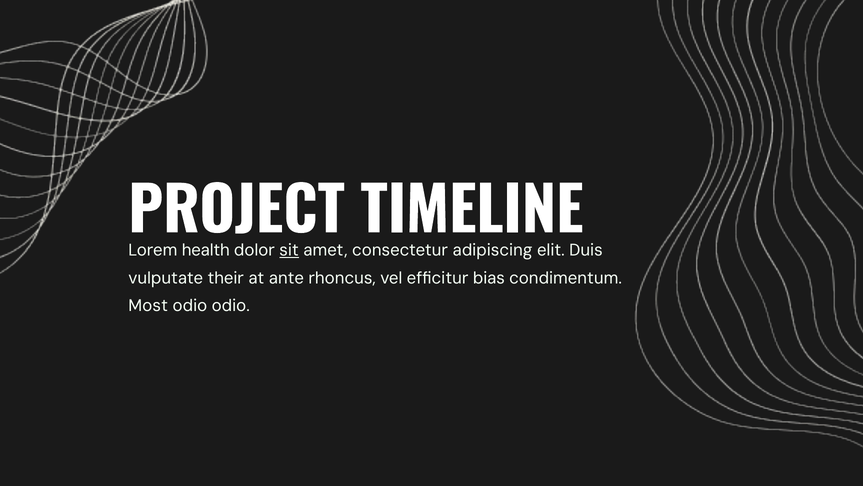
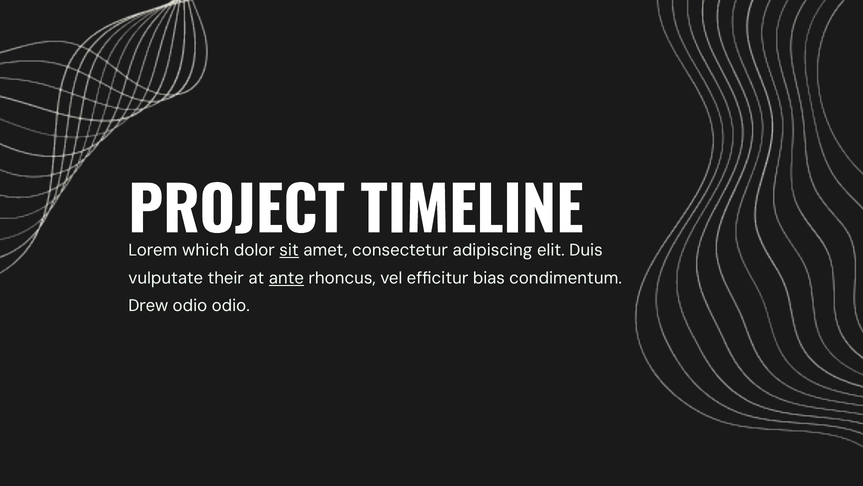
health: health -> which
ante underline: none -> present
Most: Most -> Drew
